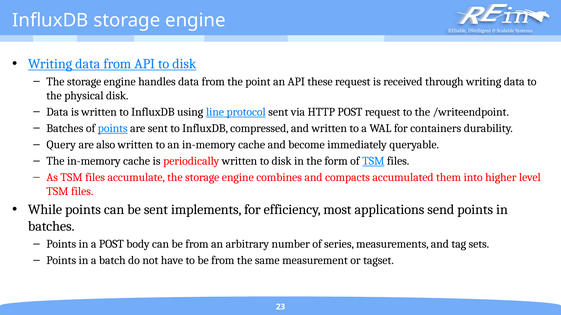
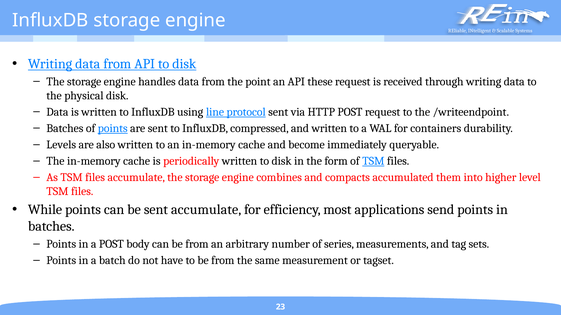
Query: Query -> Levels
sent implements: implements -> accumulate
